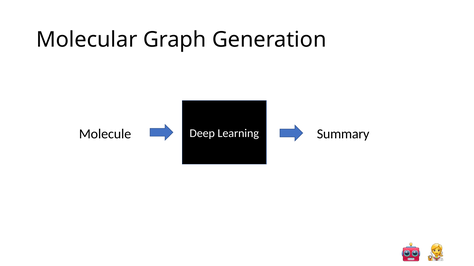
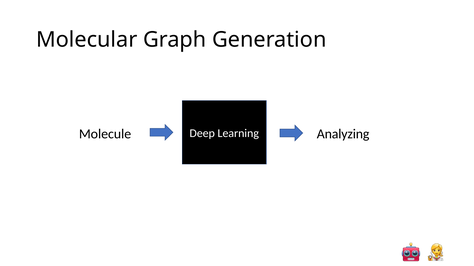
Summary: Summary -> Analyzing
